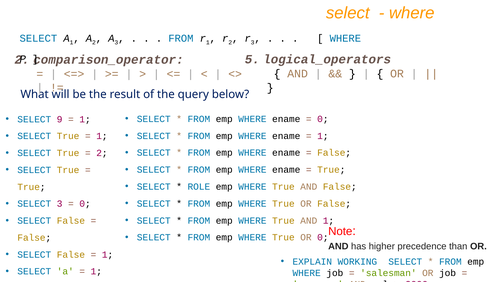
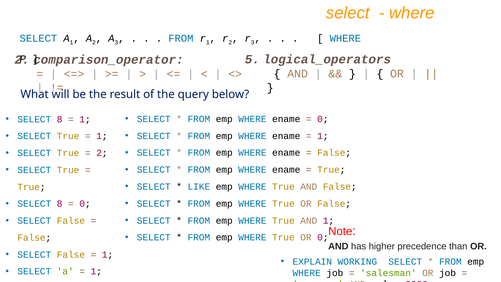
9 at (60, 119): 9 -> 8
ROLE: ROLE -> LIKE
3 at (60, 204): 3 -> 8
